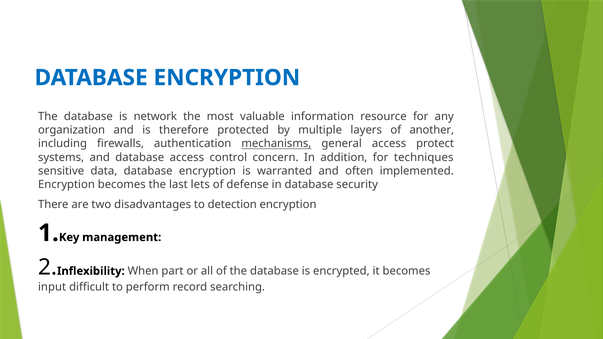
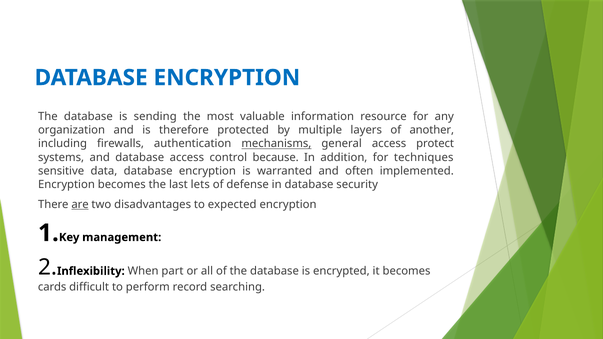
network: network -> sending
concern: concern -> because
are underline: none -> present
detection: detection -> expected
input: input -> cards
